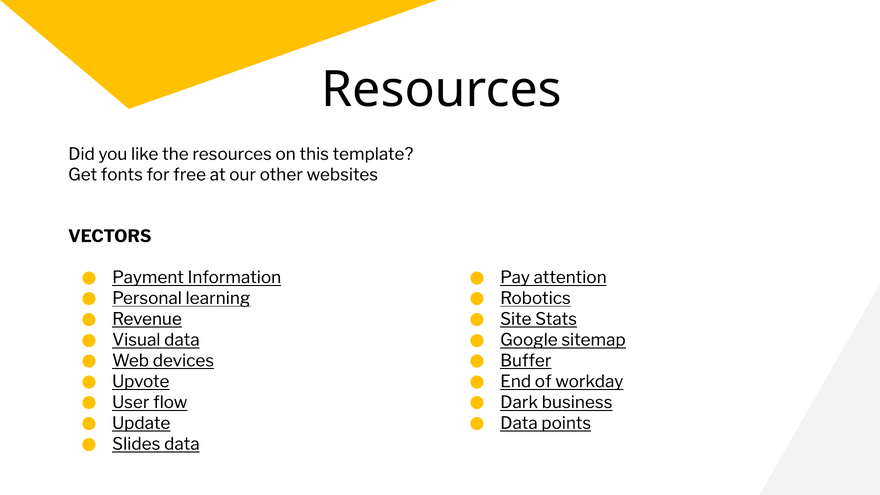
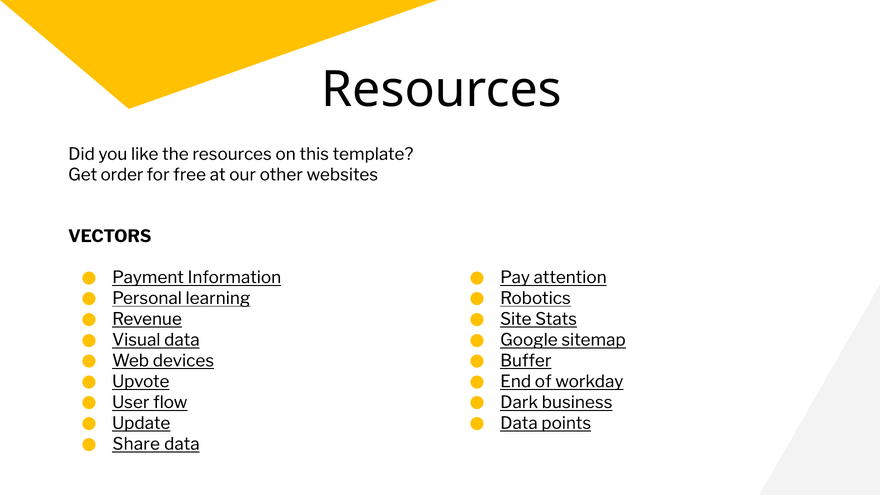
fonts: fonts -> order
Slides: Slides -> Share
